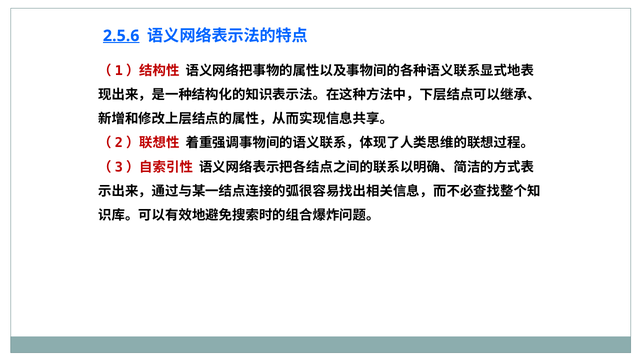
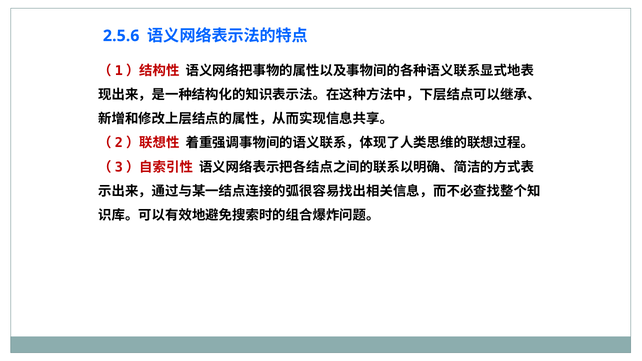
2.5.6 underline: present -> none
